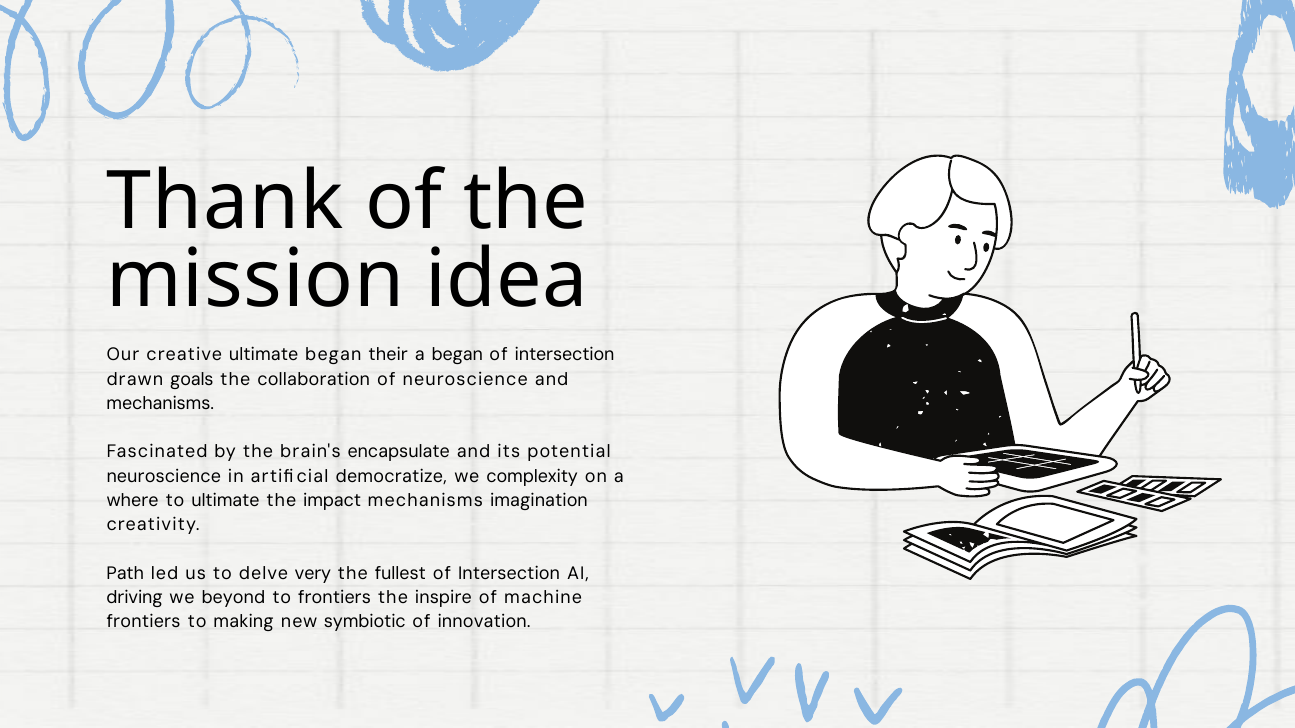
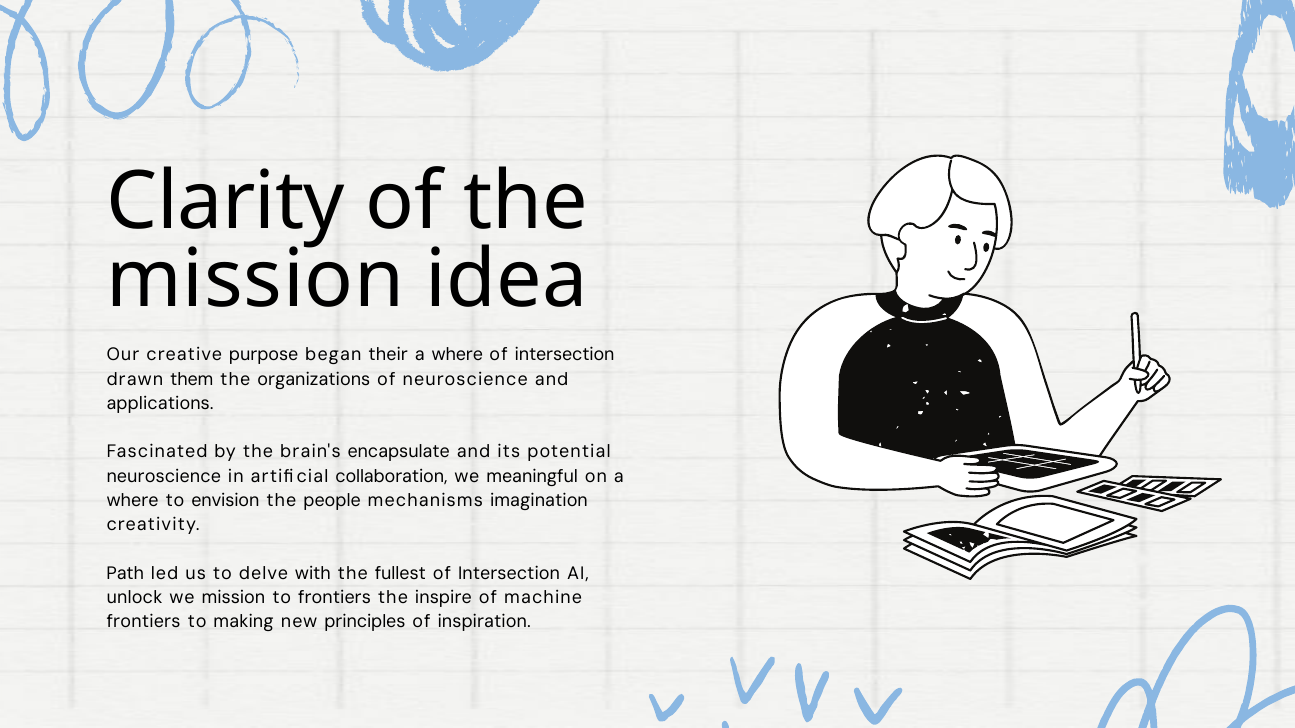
Thank: Thank -> Clarity
creative ultimate: ultimate -> purpose
began at (457, 355): began -> where
goals: goals -> them
collaboration: collaboration -> organizations
mechanisms at (160, 404): mechanisms -> applications
democratize: democratize -> collaboration
complexity: complexity -> meaningful
to ultimate: ultimate -> envision
impact: impact -> people
very: very -> with
driving: driving -> unlock
we beyond: beyond -> mission
symbiotic: symbiotic -> principles
innovation: innovation -> inspiration
